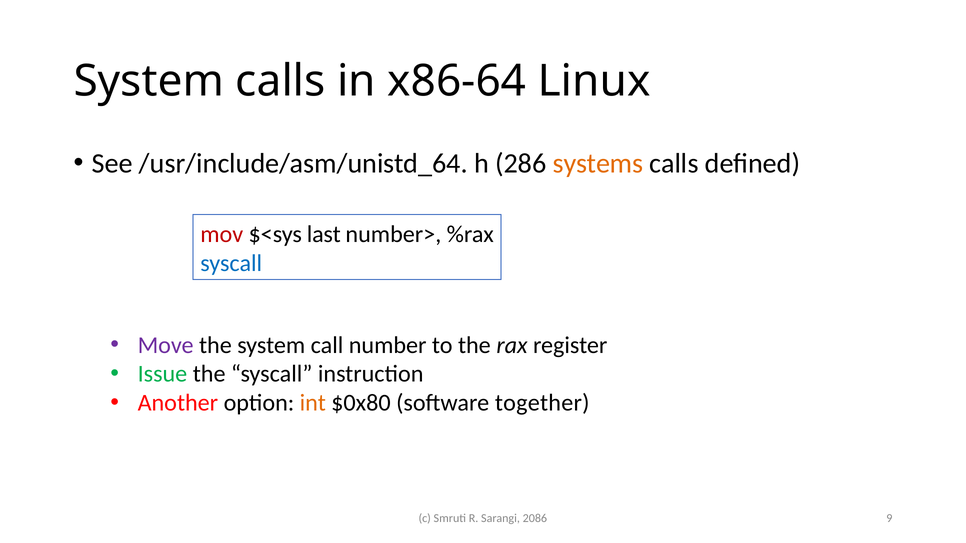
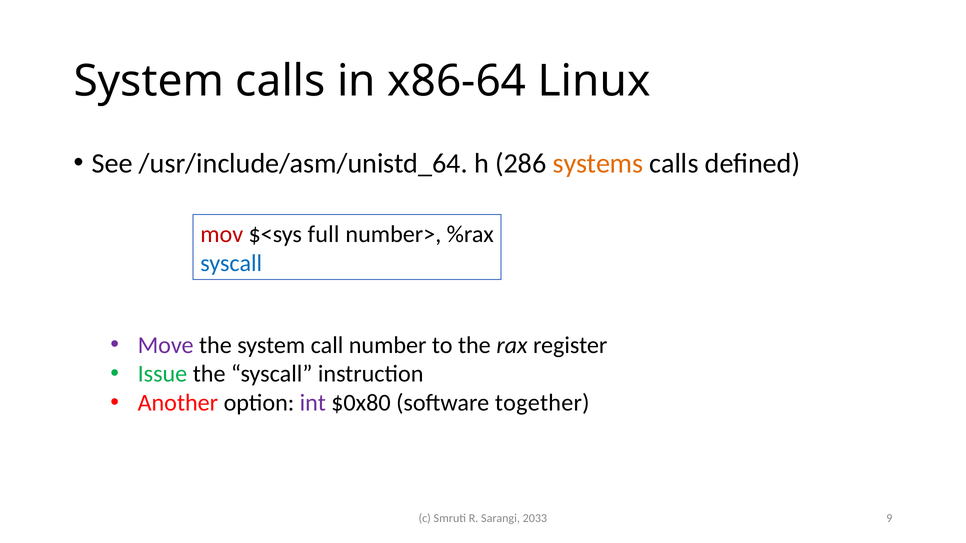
last: last -> full
int colour: orange -> purple
2086: 2086 -> 2033
